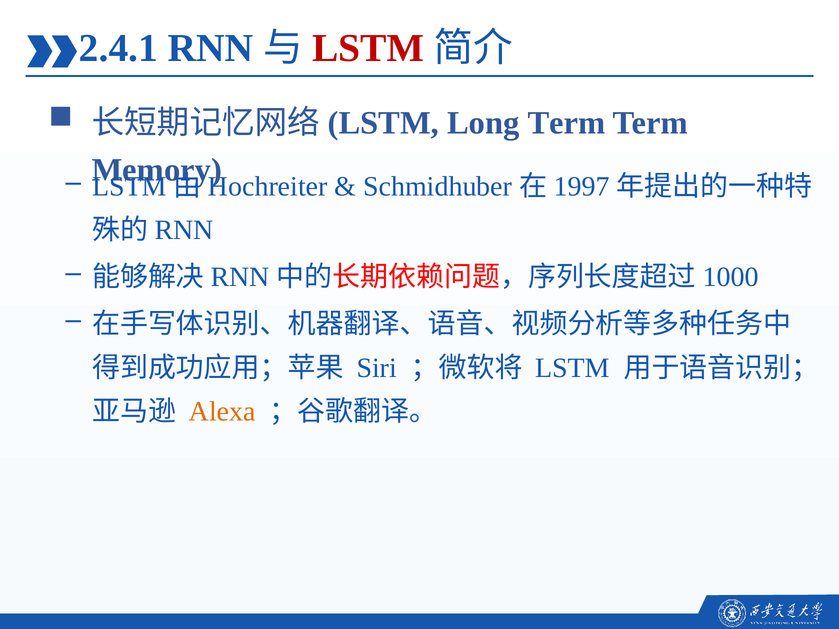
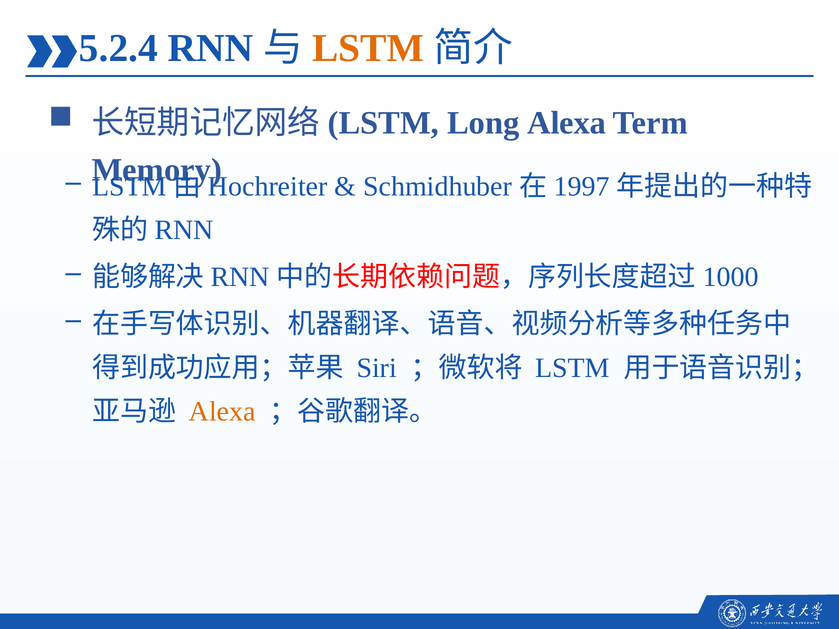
2.4.1: 2.4.1 -> 5.2.4
LSTM at (368, 48) colour: red -> orange
Long Term: Term -> Alexa
